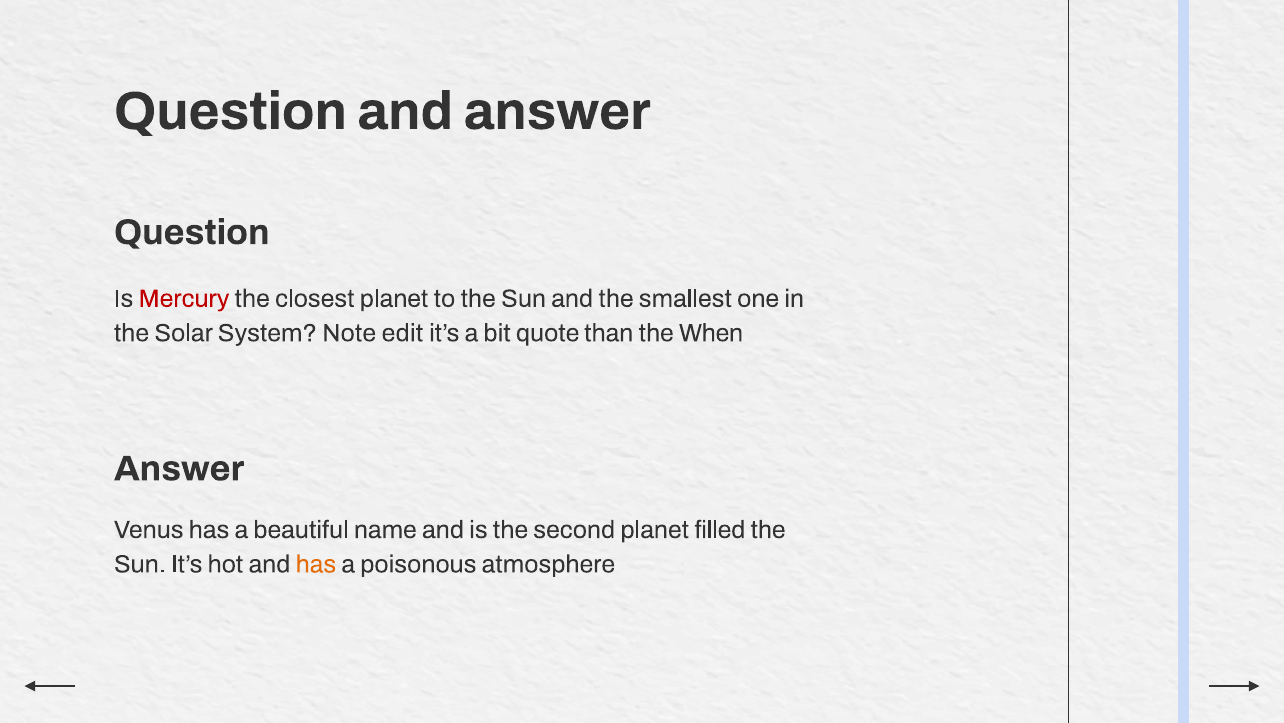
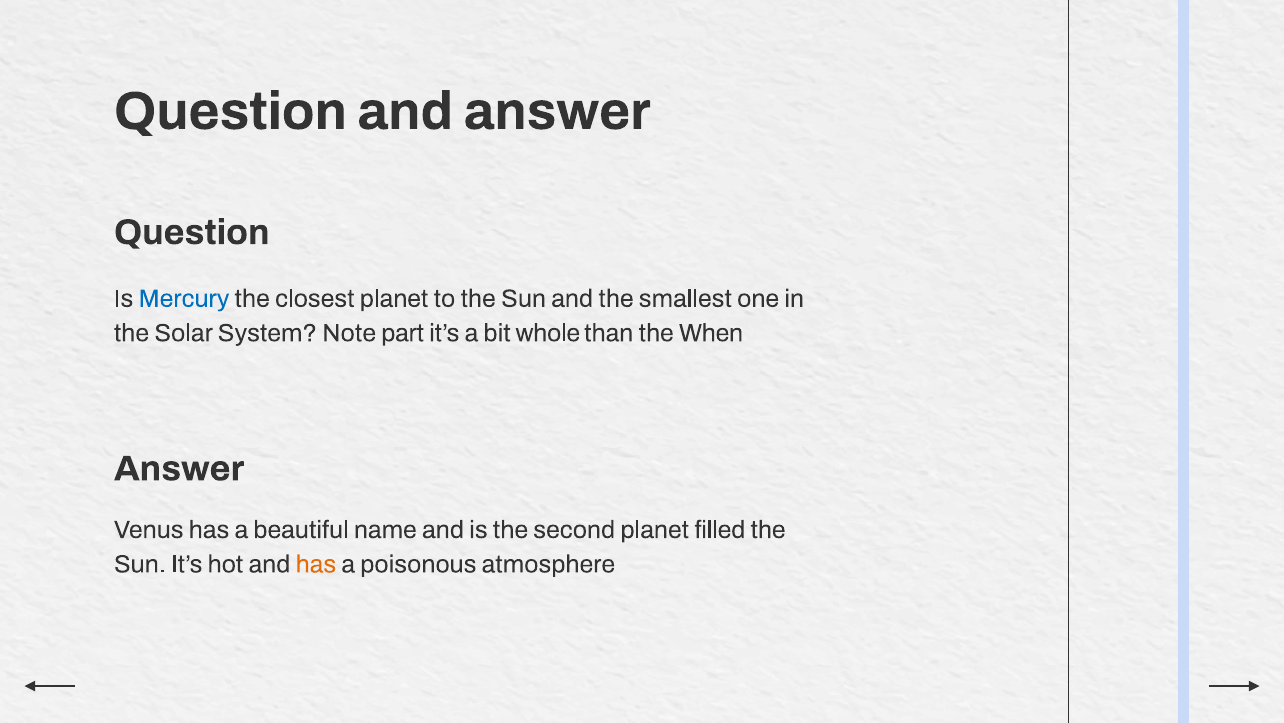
Mercury colour: red -> blue
edit: edit -> part
quote: quote -> whole
